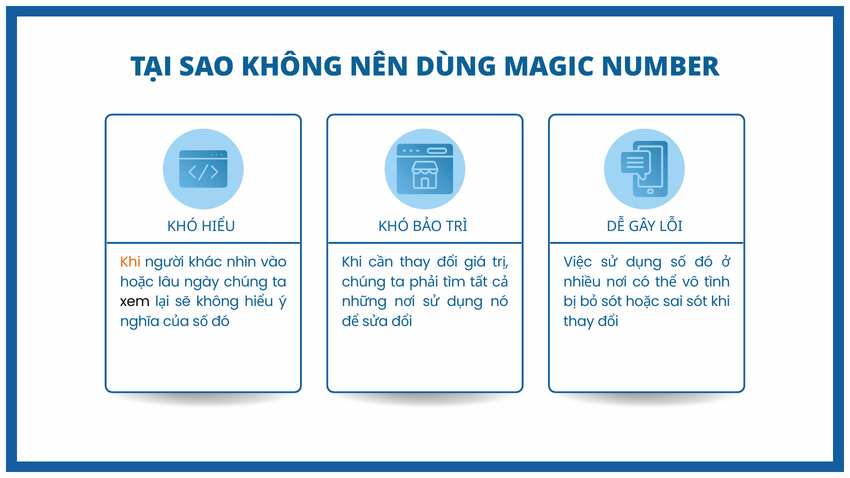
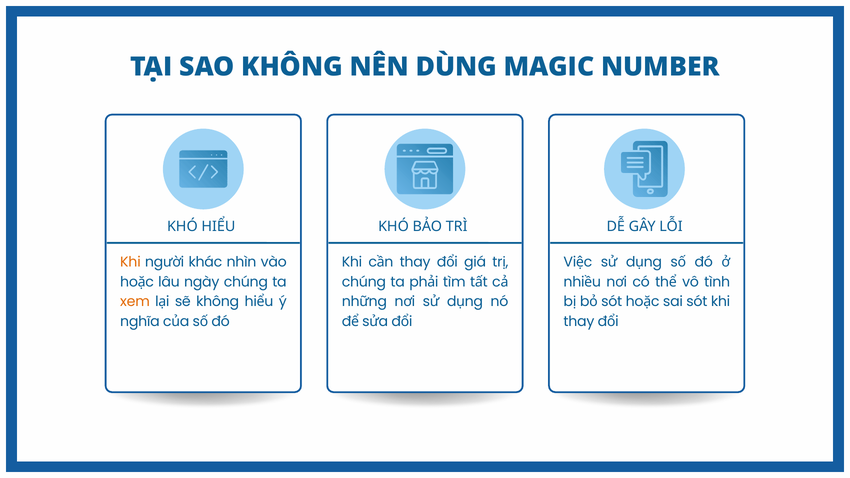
xem colour: black -> orange
